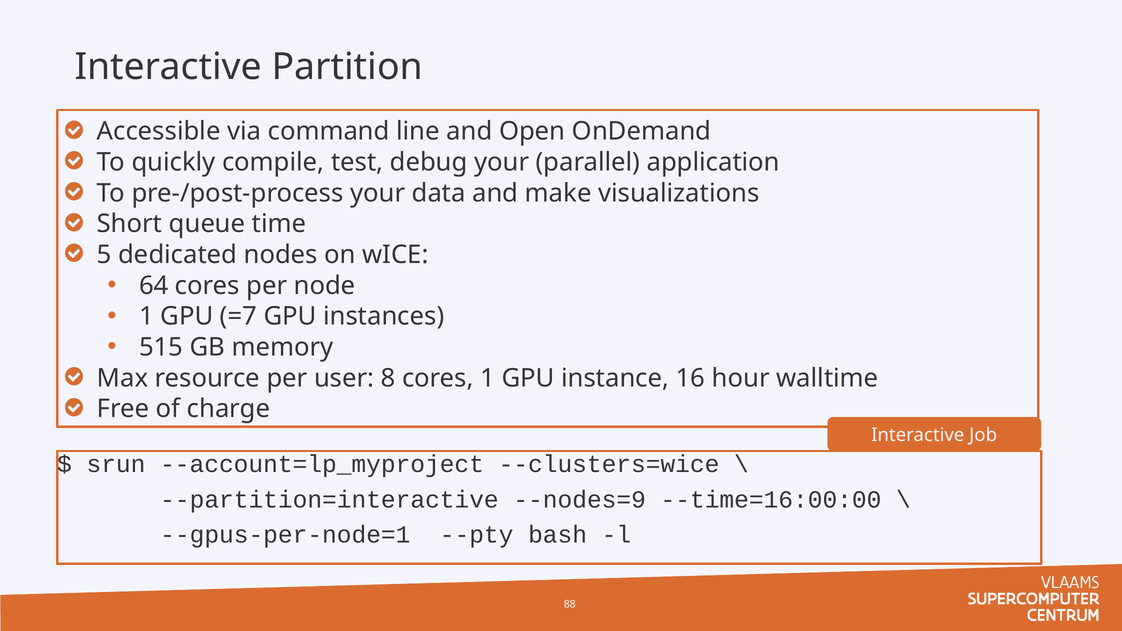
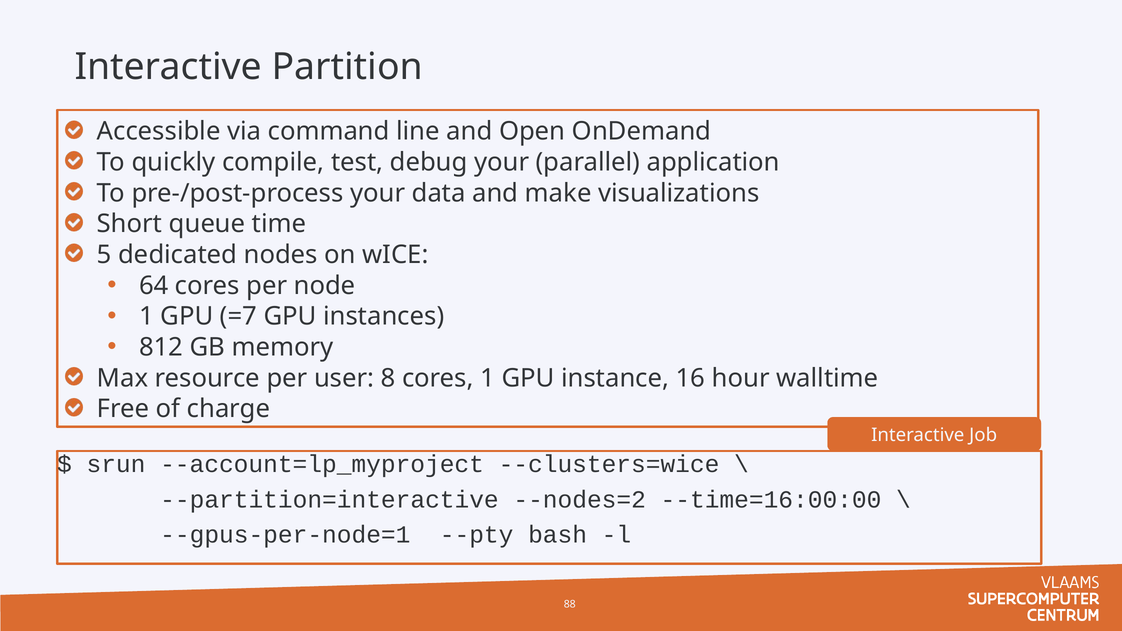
515: 515 -> 812
--nodes=9: --nodes=9 -> --nodes=2
